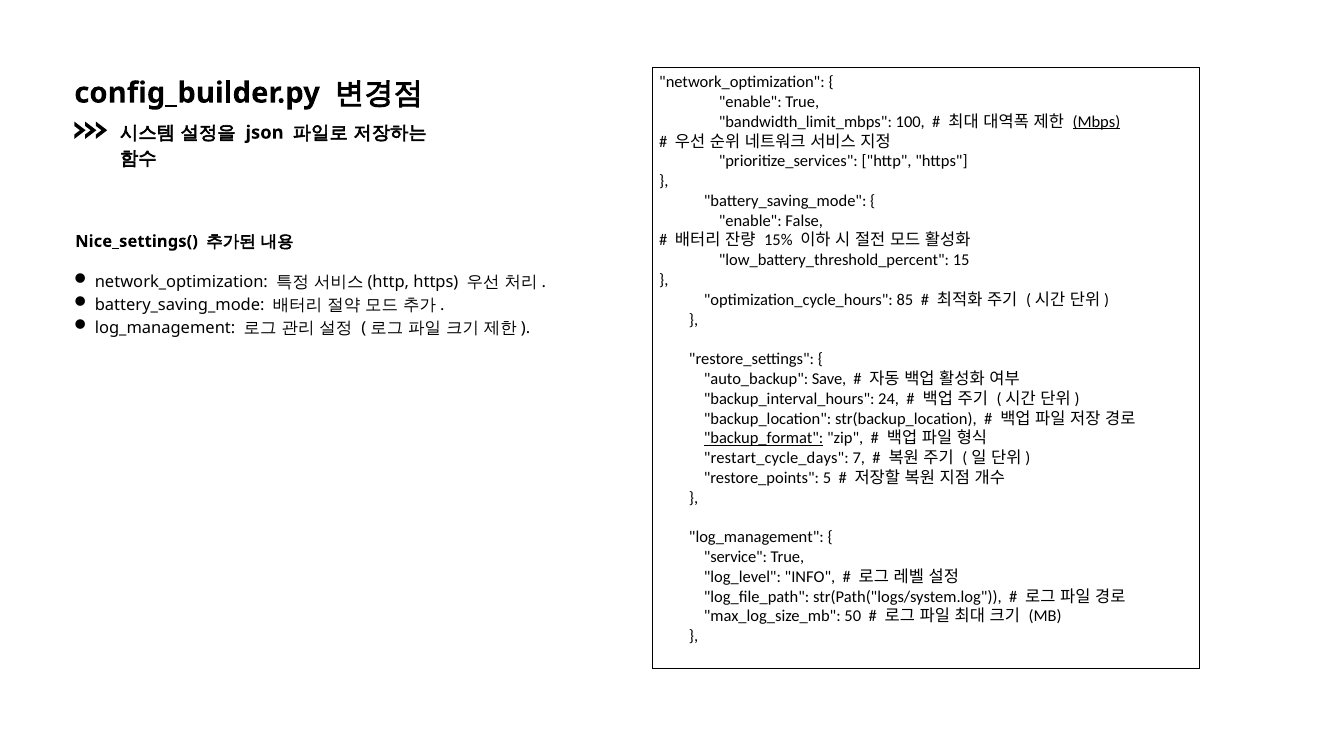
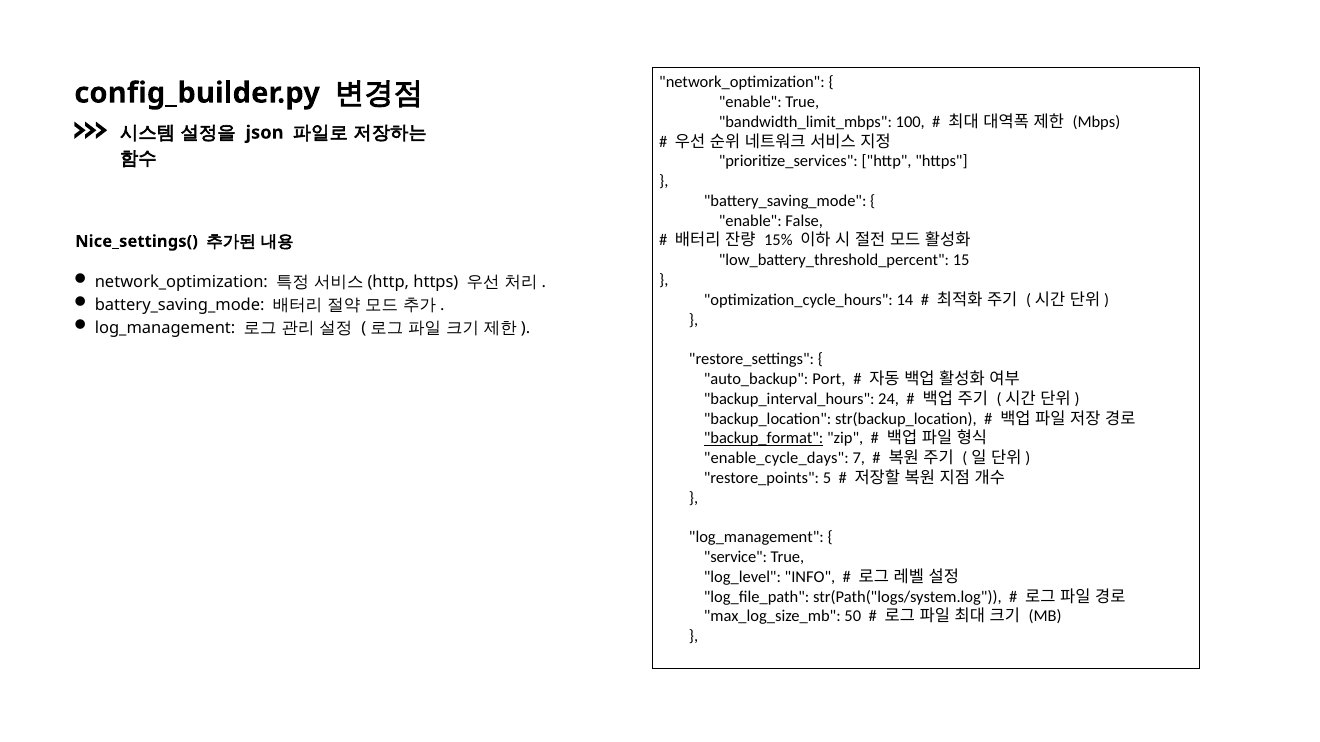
Mbps underline: present -> none
85: 85 -> 14
Save: Save -> Port
restart_cycle_days: restart_cycle_days -> enable_cycle_days
